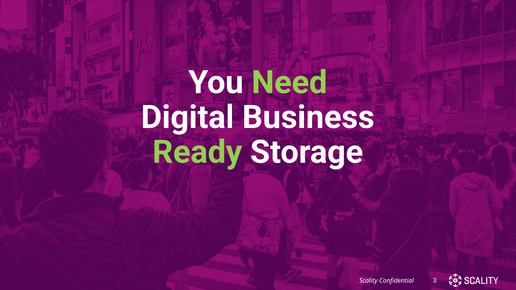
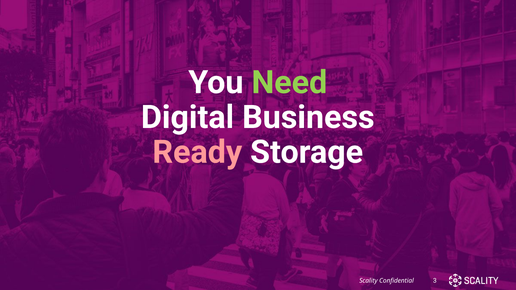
Ready colour: light green -> pink
